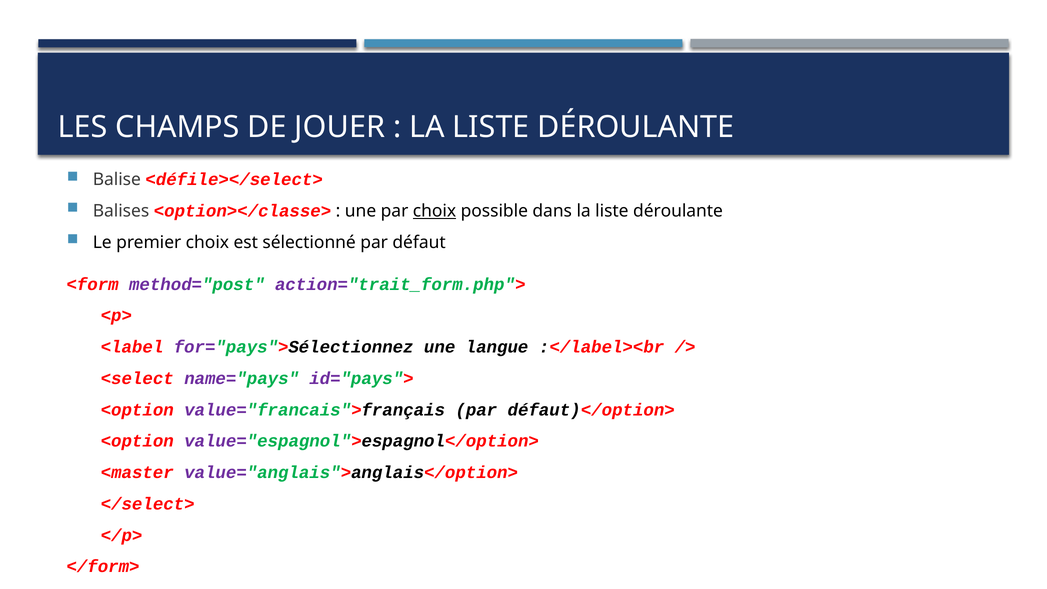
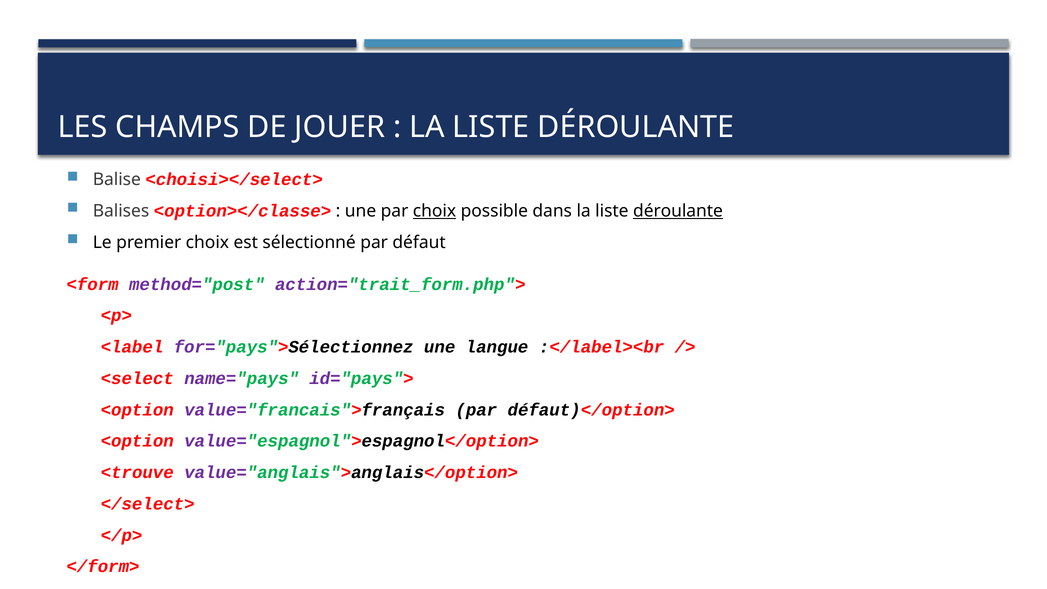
<défile></select>: <défile></select> -> <choisi></select>
déroulante at (678, 211) underline: none -> present
<master: <master -> <trouve
